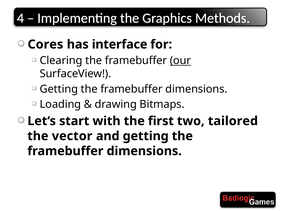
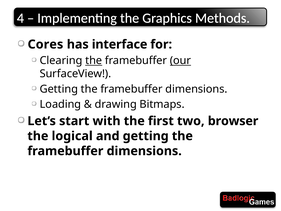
the at (94, 60) underline: none -> present
tailored: tailored -> browser
vector: vector -> logical
